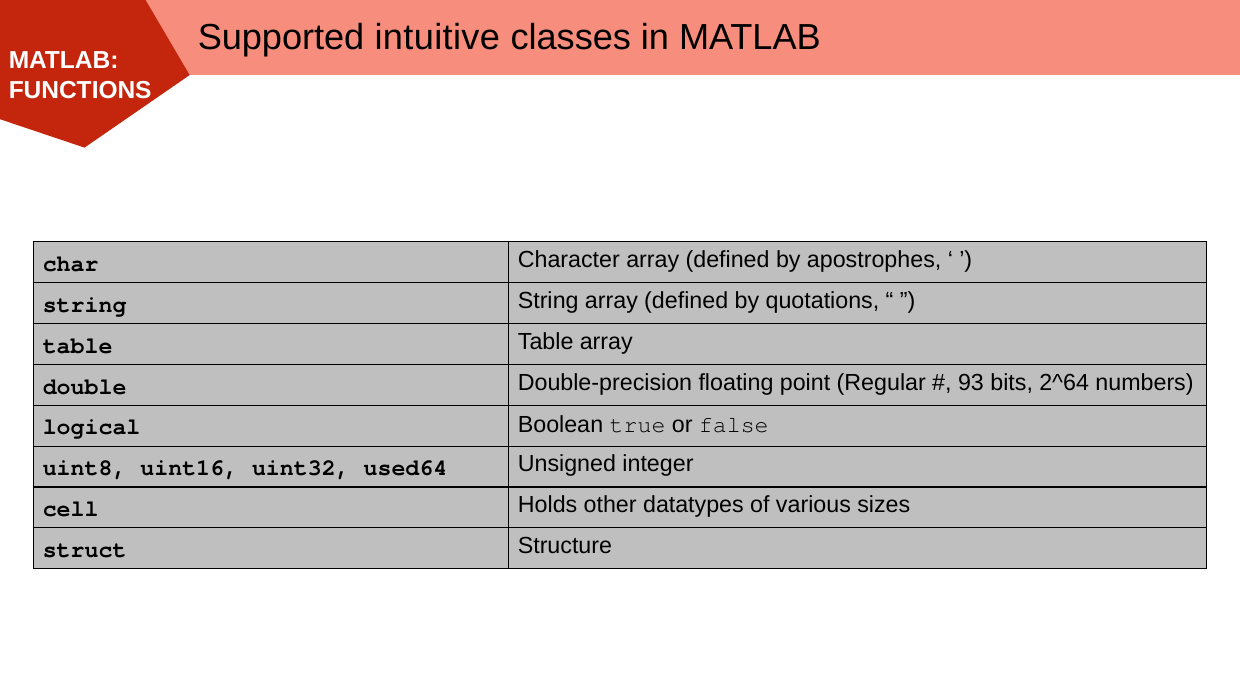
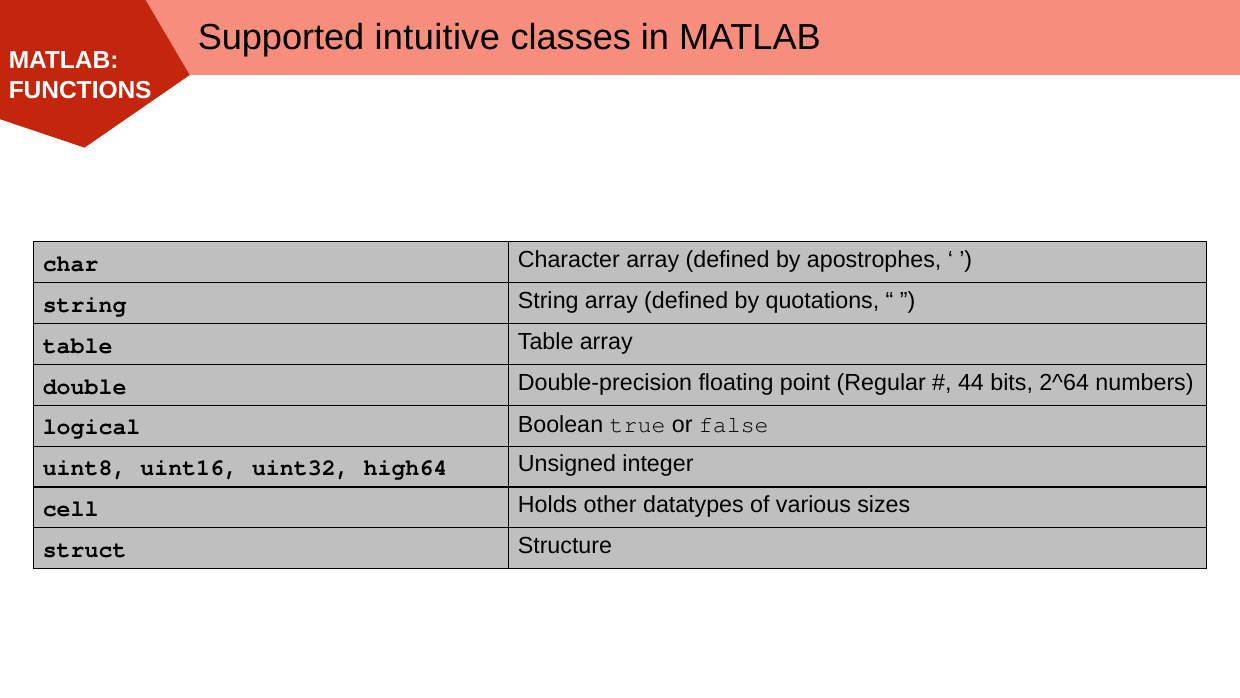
93: 93 -> 44
used64: used64 -> high64
